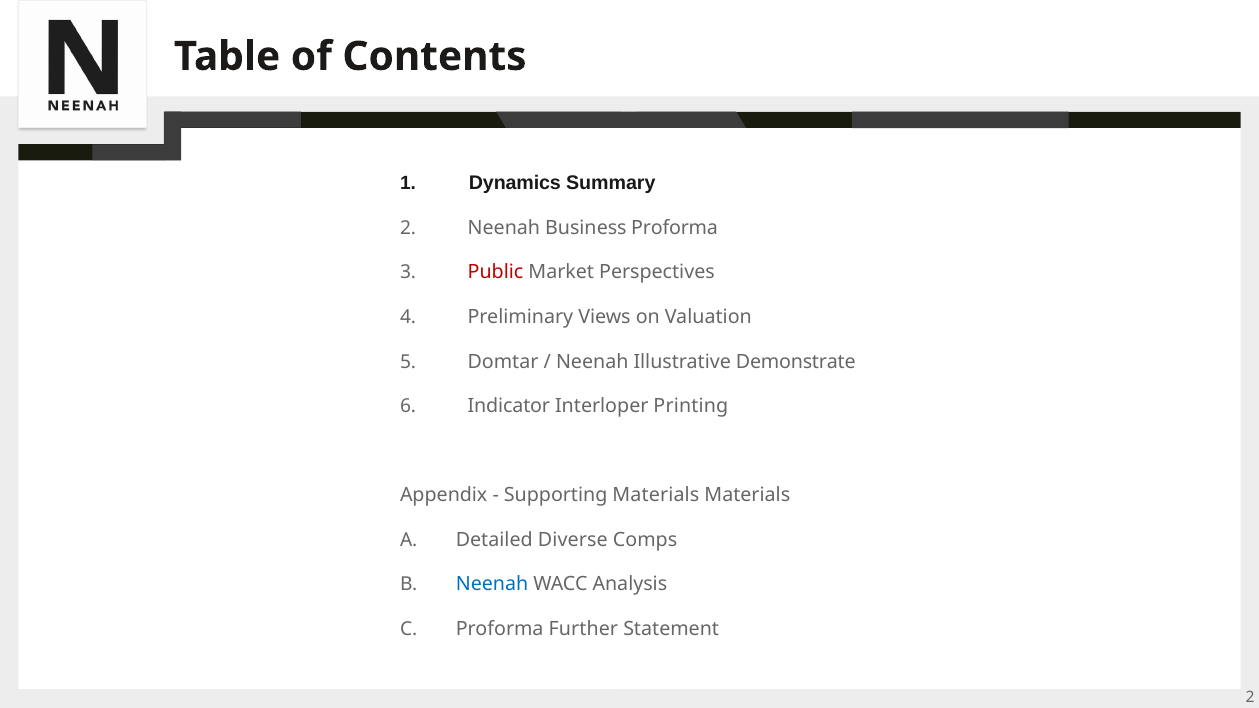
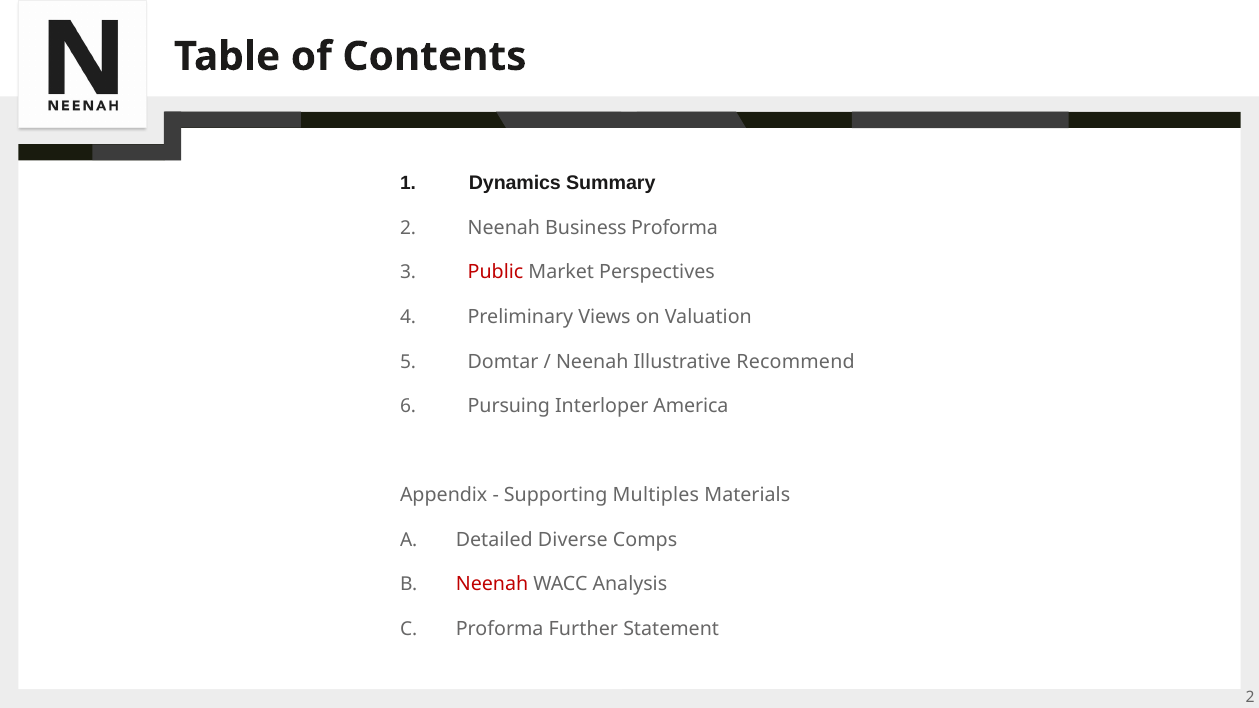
Demonstrate: Demonstrate -> Recommend
Indicator: Indicator -> Pursuing
Printing: Printing -> America
Supporting Materials: Materials -> Multiples
Neenah at (492, 584) colour: blue -> red
